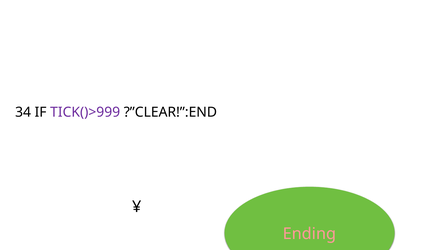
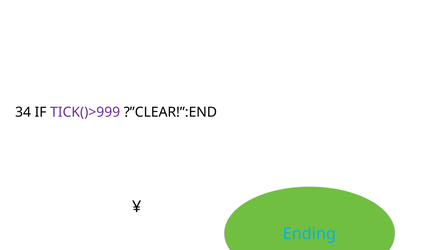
Ending colour: pink -> light blue
